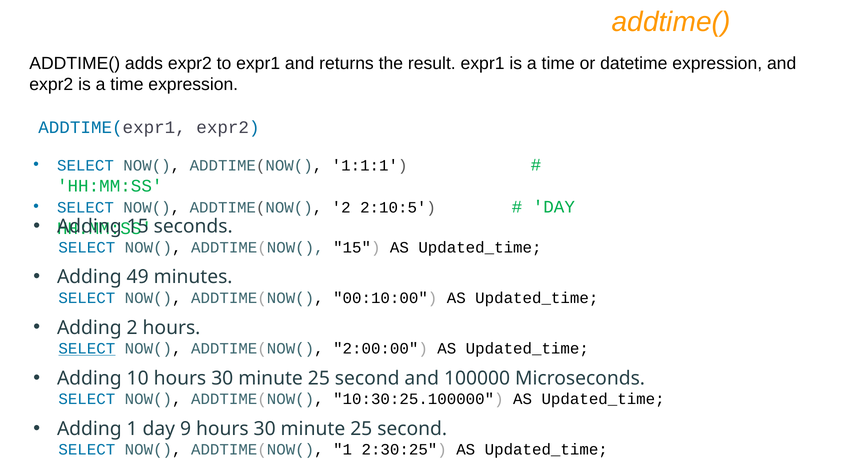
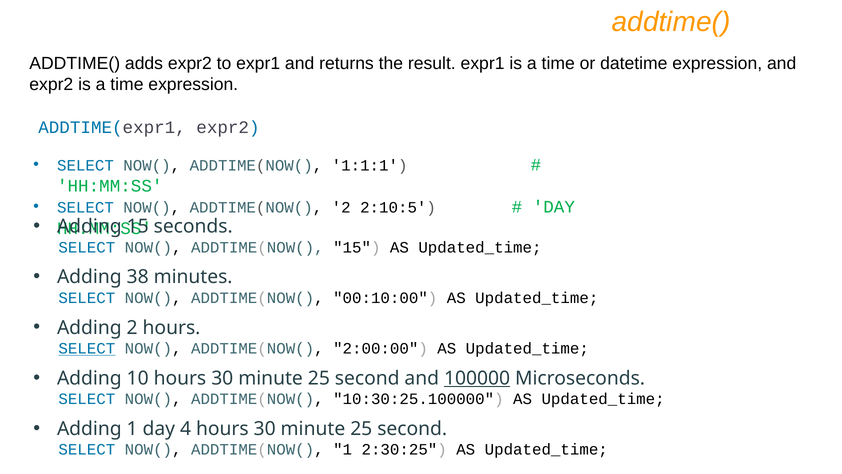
49: 49 -> 38
100000 underline: none -> present
9: 9 -> 4
